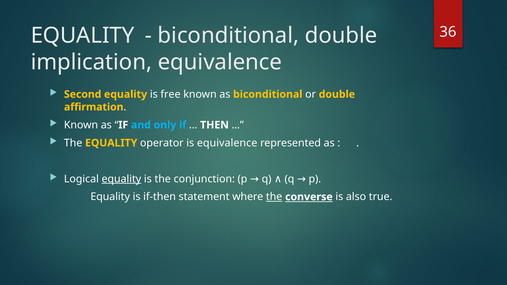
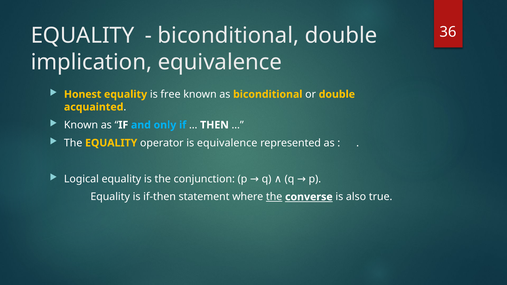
Second: Second -> Honest
affirmation: affirmation -> acquainted
equality at (121, 179) underline: present -> none
